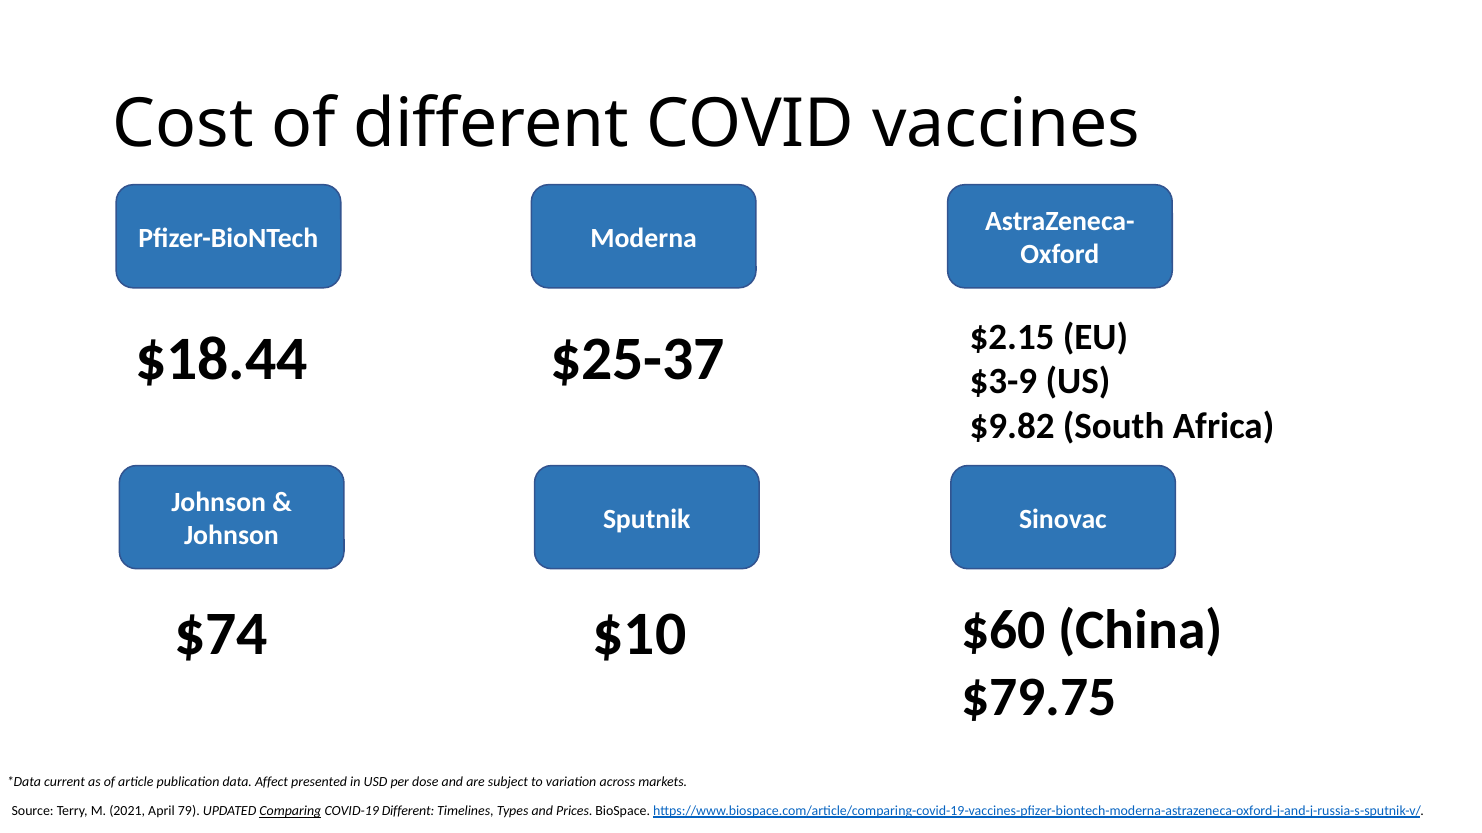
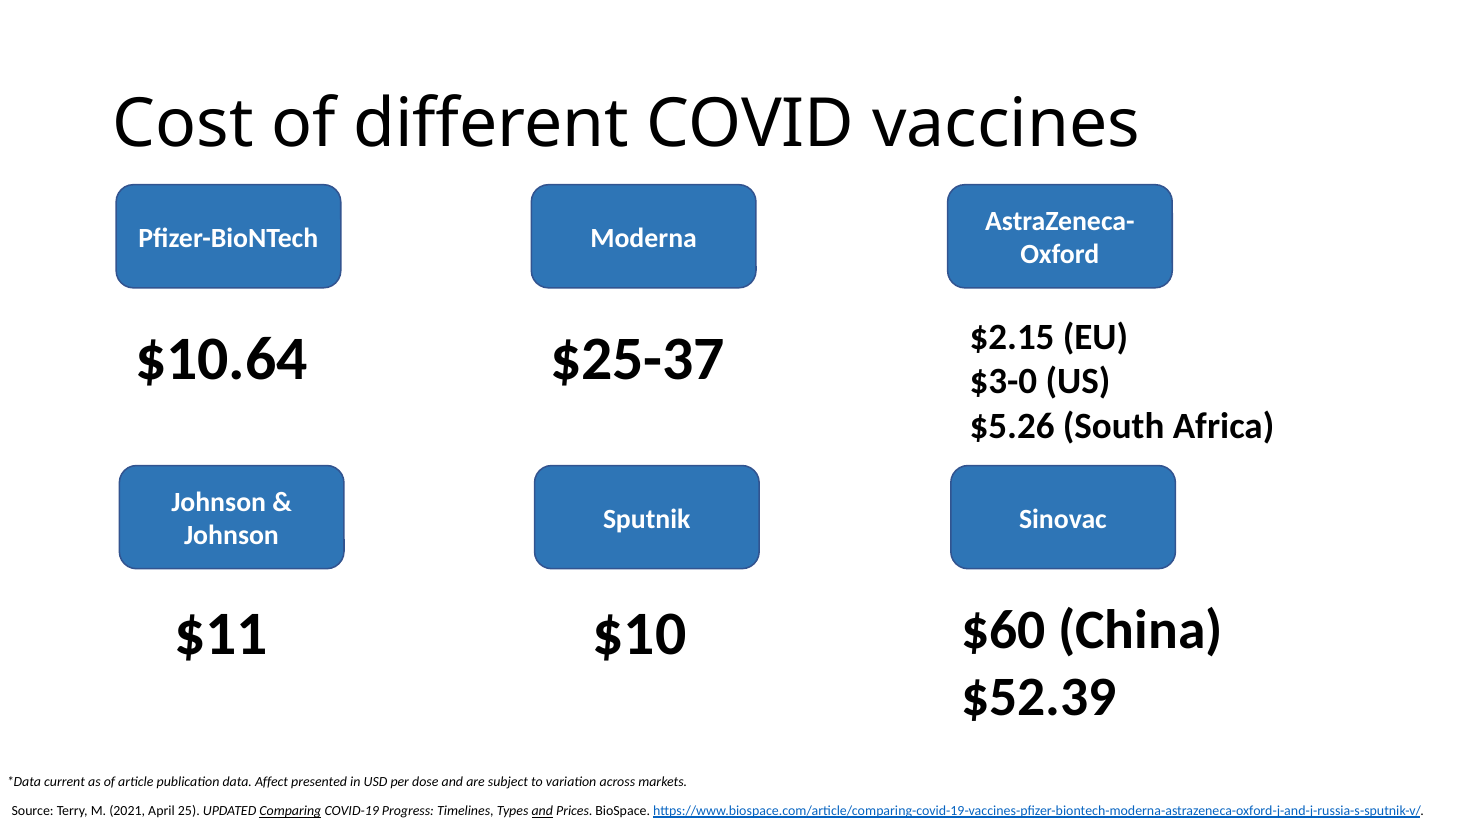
$18.44: $18.44 -> $10.64
$3-9: $3-9 -> $3-0
$9.82: $9.82 -> $5.26
$74: $74 -> $11
$79.75: $79.75 -> $52.39
79: 79 -> 25
COVID-19 Different: Different -> Progress
and at (542, 812) underline: none -> present
